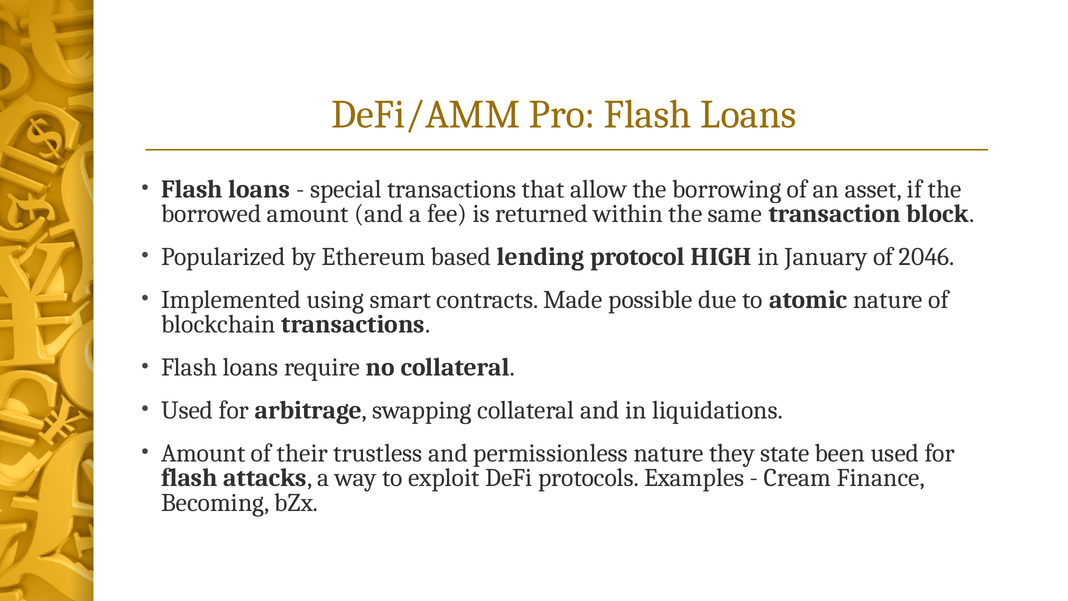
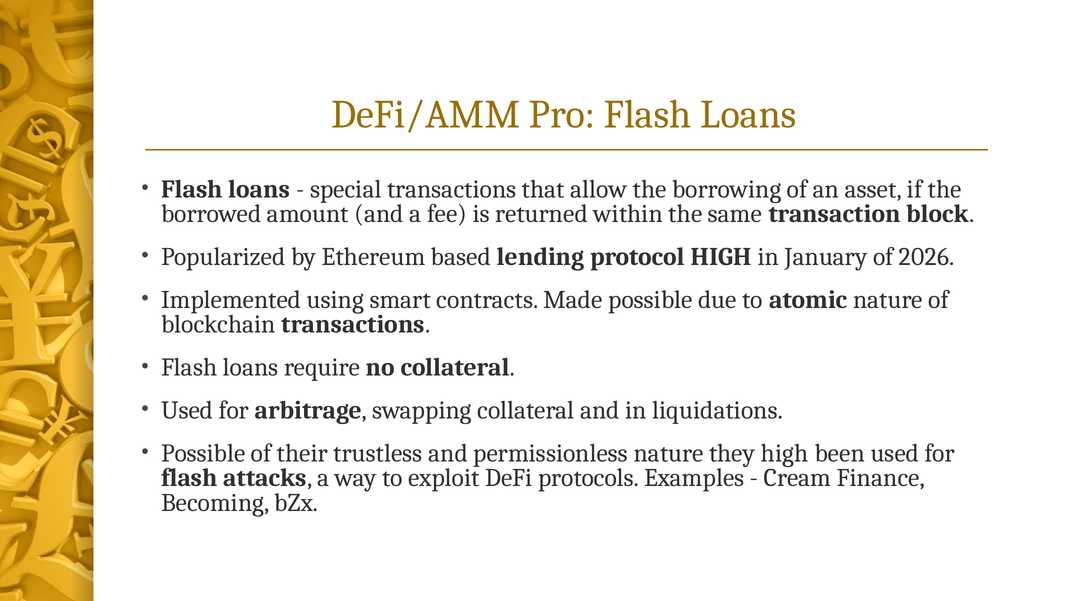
2046: 2046 -> 2026
Amount at (203, 453): Amount -> Possible
they state: state -> high
